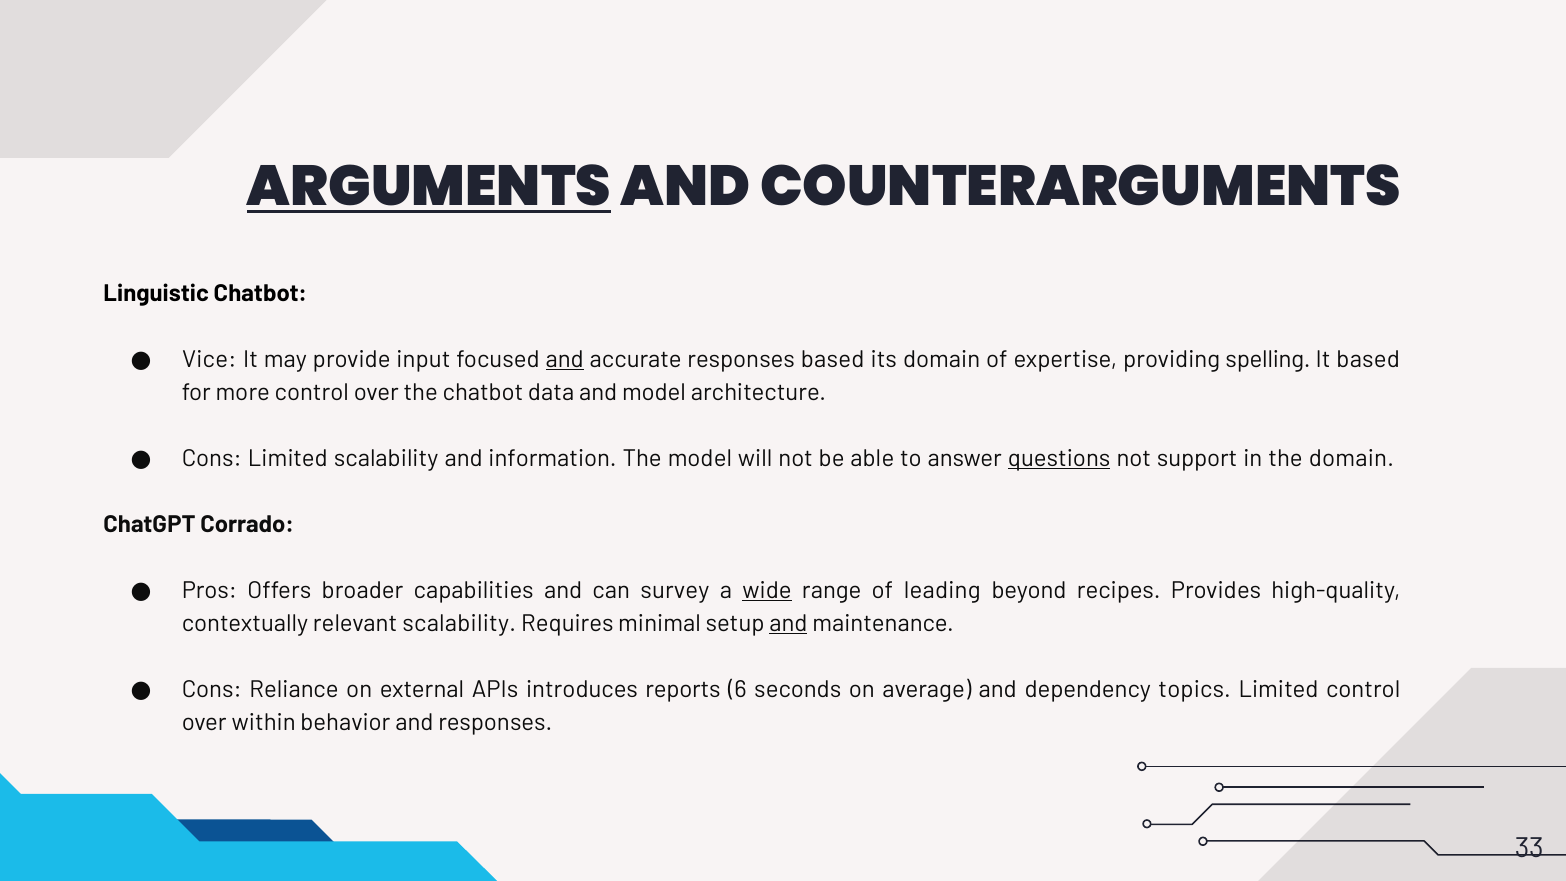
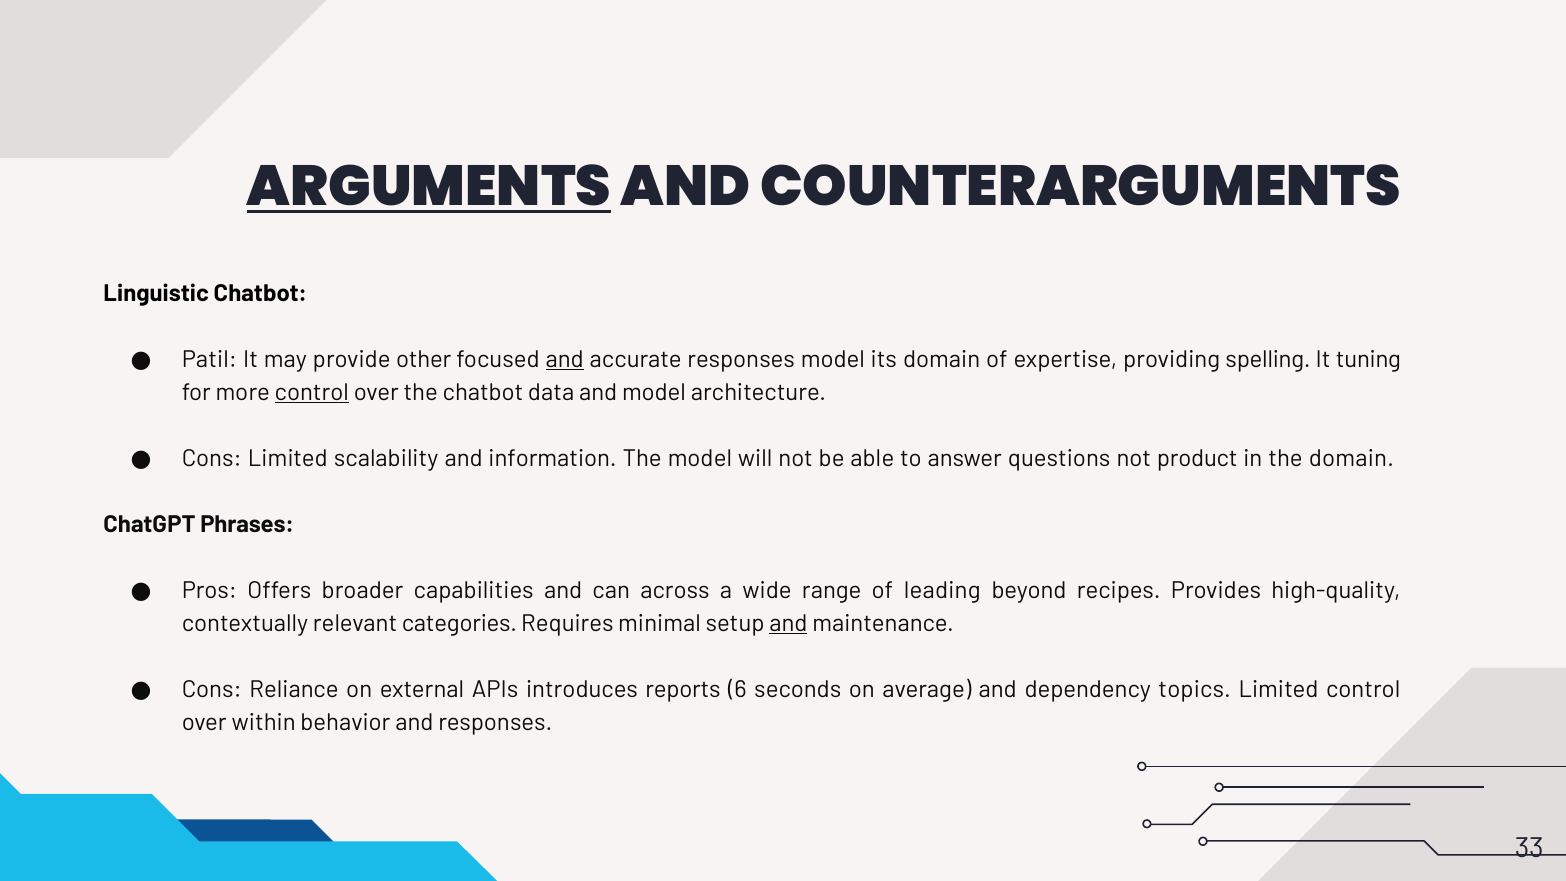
Vice: Vice -> Patil
input: input -> other
responses based: based -> model
It based: based -> tuning
control at (312, 392) underline: none -> present
questions underline: present -> none
support: support -> product
Corrado: Corrado -> Phrases
survey: survey -> across
wide underline: present -> none
relevant scalability: scalability -> categories
